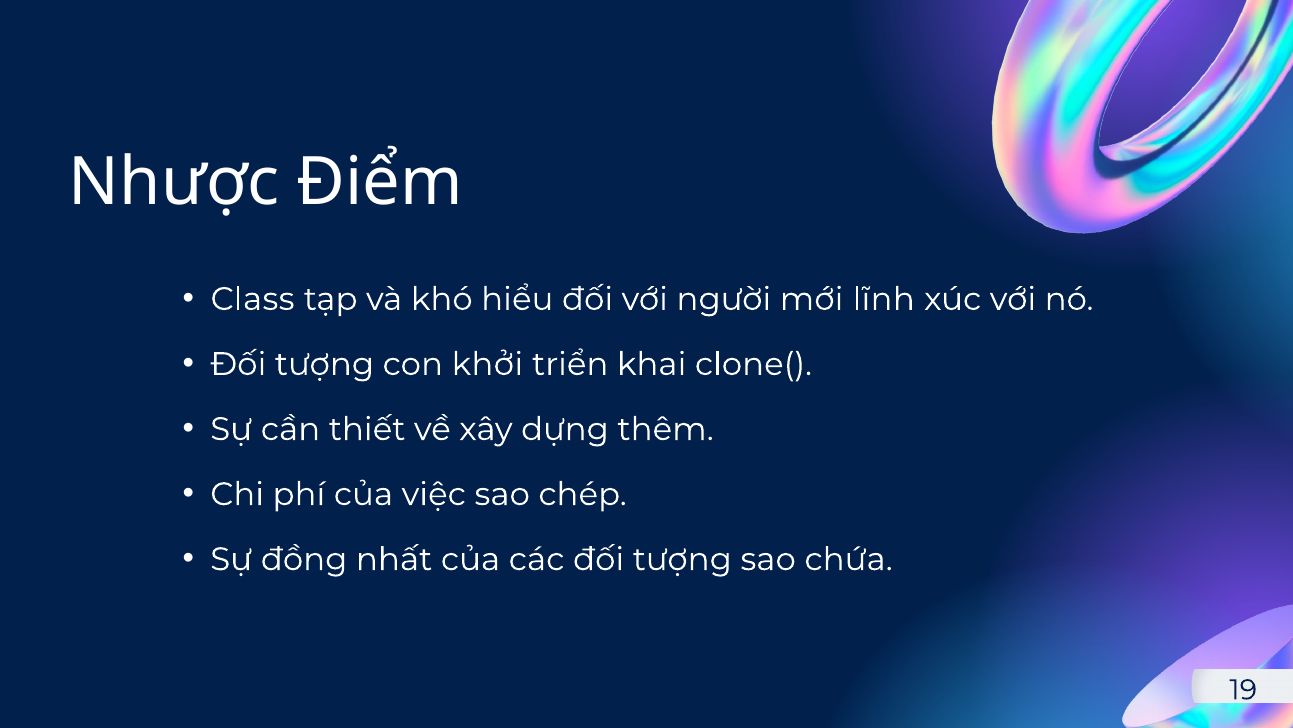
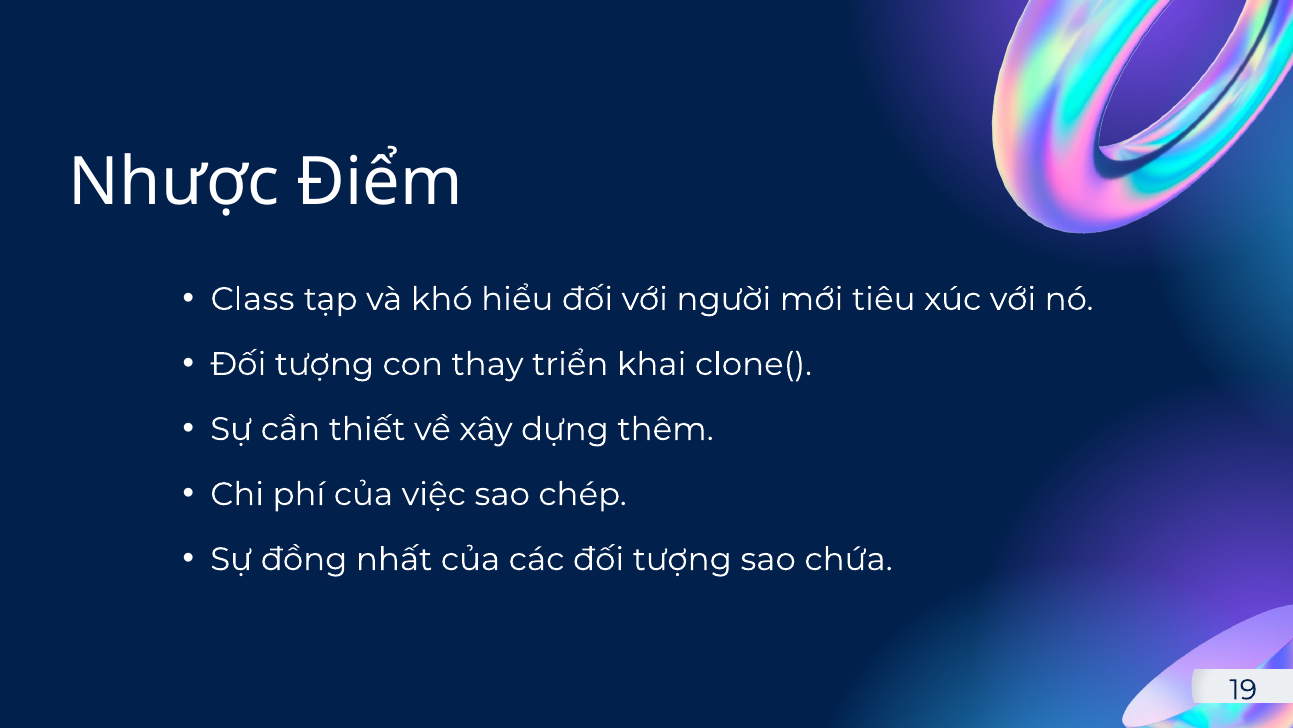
lĩnh: lĩnh -> tiêu
khởi: khởi -> thay
